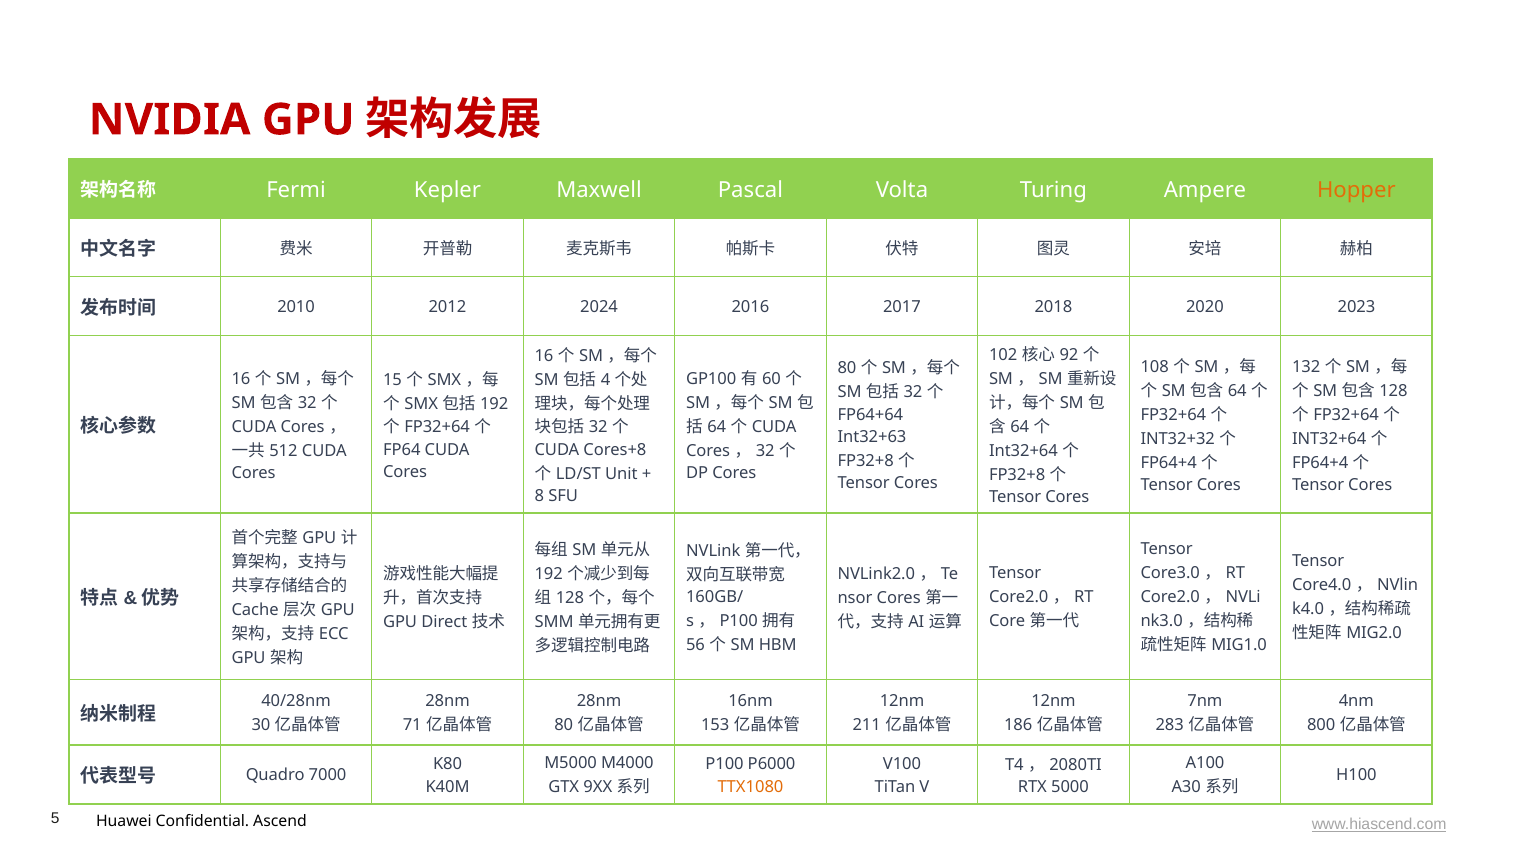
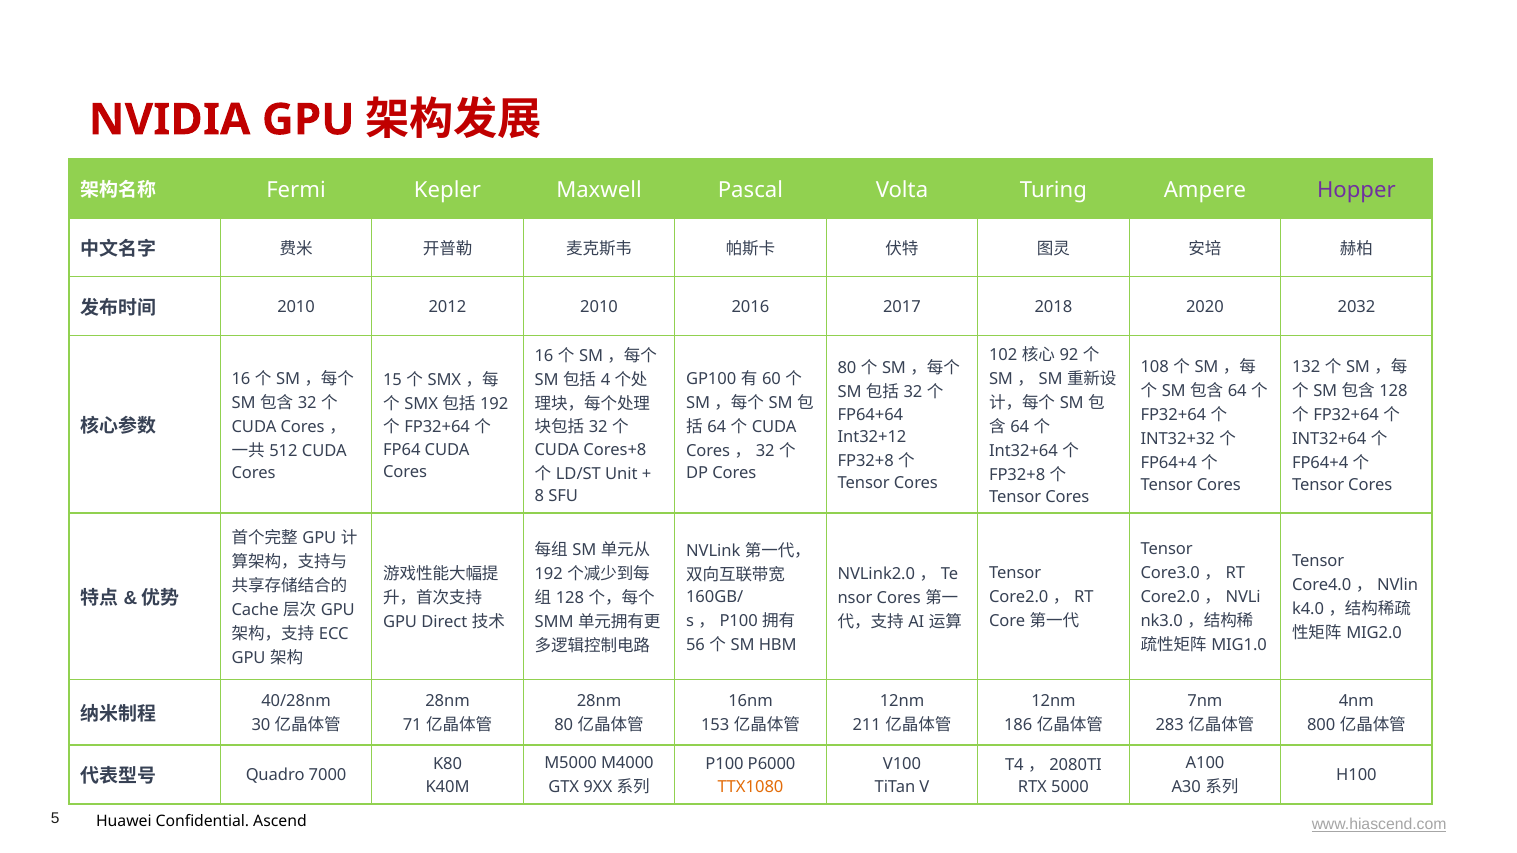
Hopper colour: orange -> purple
2012 2024: 2024 -> 2010
2023: 2023 -> 2032
Int32+63: Int32+63 -> Int32+12
